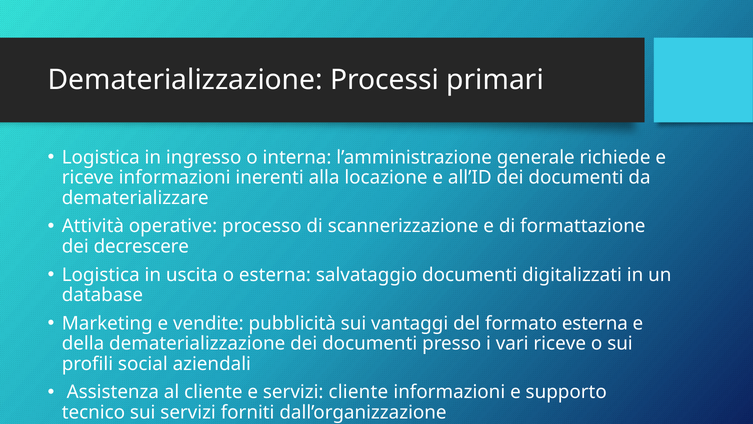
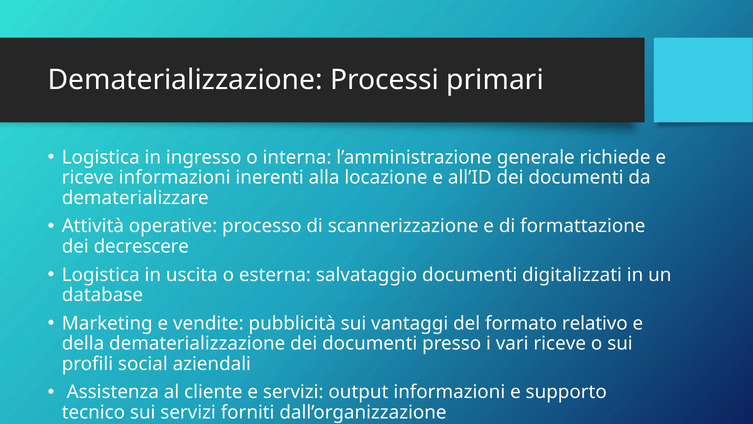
formato esterna: esterna -> relativo
servizi cliente: cliente -> output
